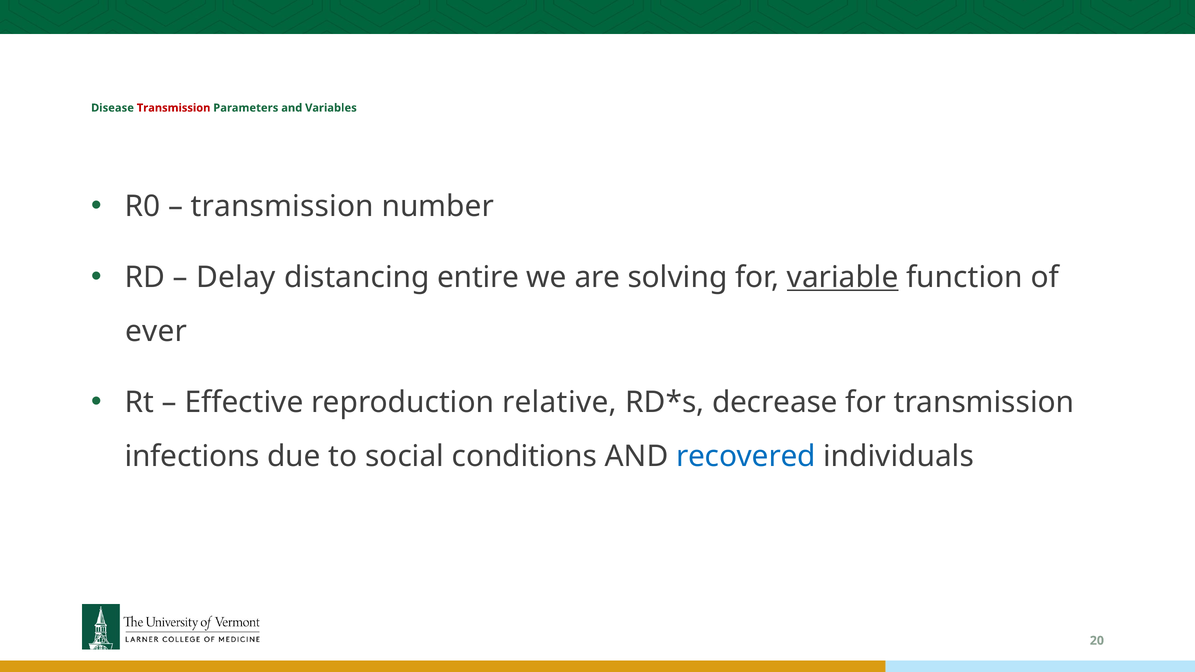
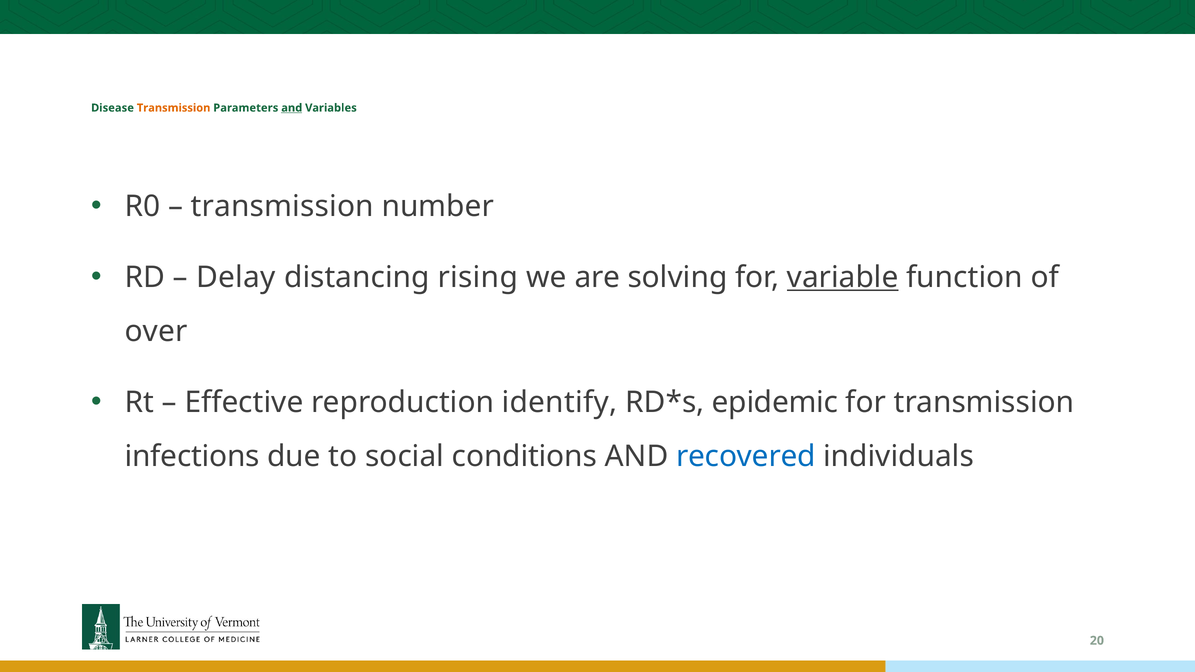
Transmission at (174, 108) colour: red -> orange
and at (292, 108) underline: none -> present
entire: entire -> rising
ever: ever -> over
relative: relative -> identify
decrease: decrease -> epidemic
